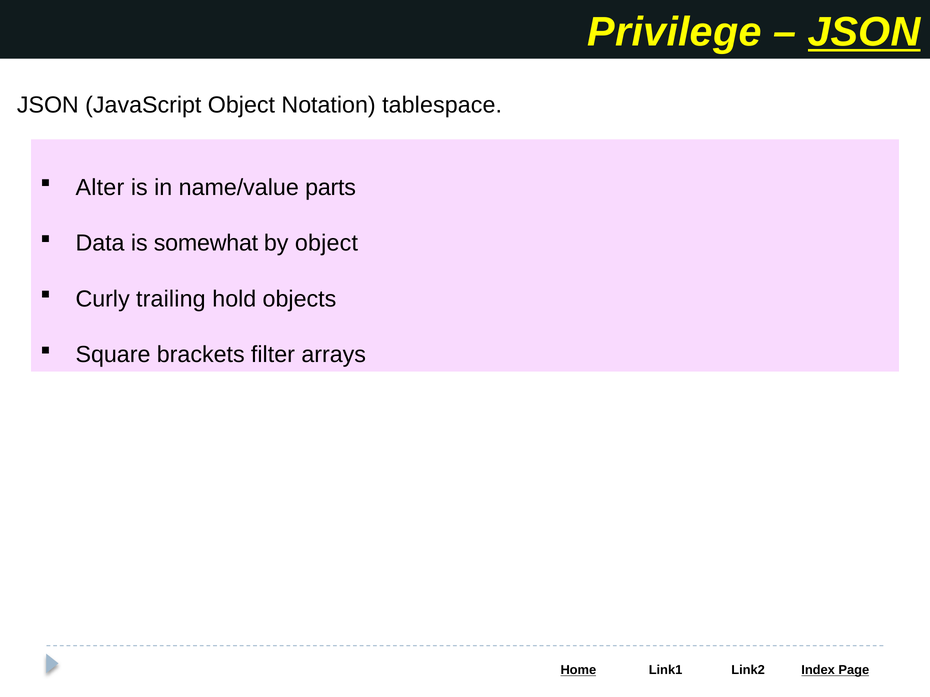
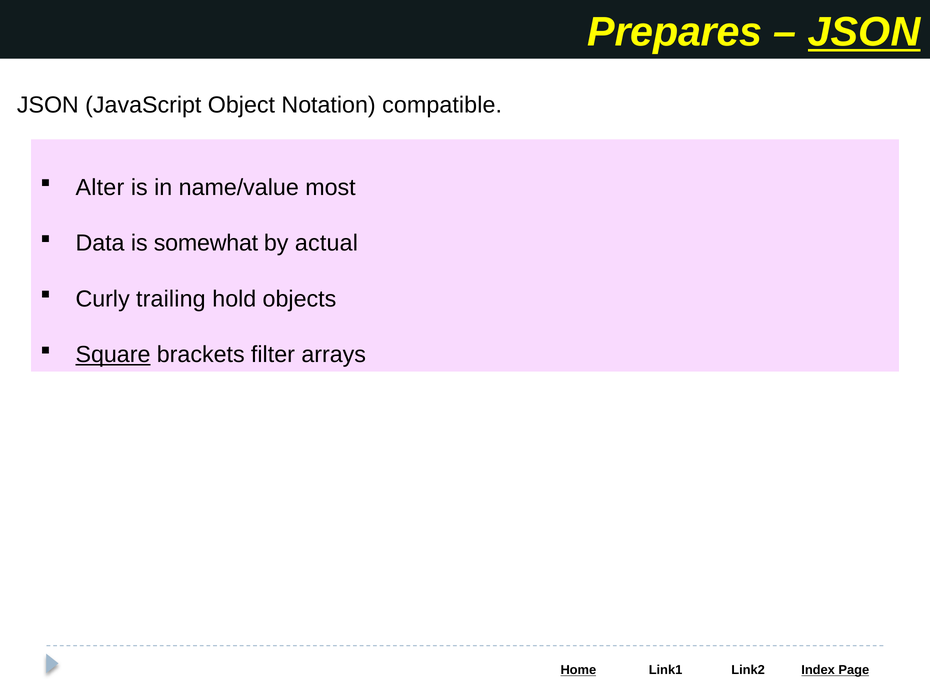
Privilege: Privilege -> Prepares
tablespace: tablespace -> compatible
parts: parts -> most
by object: object -> actual
Square underline: none -> present
